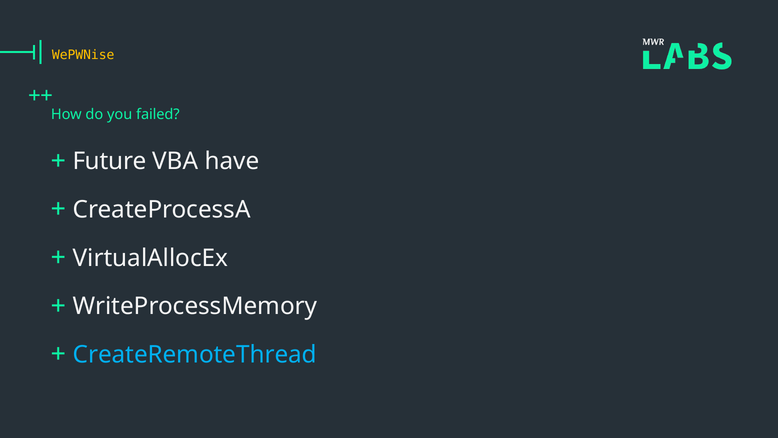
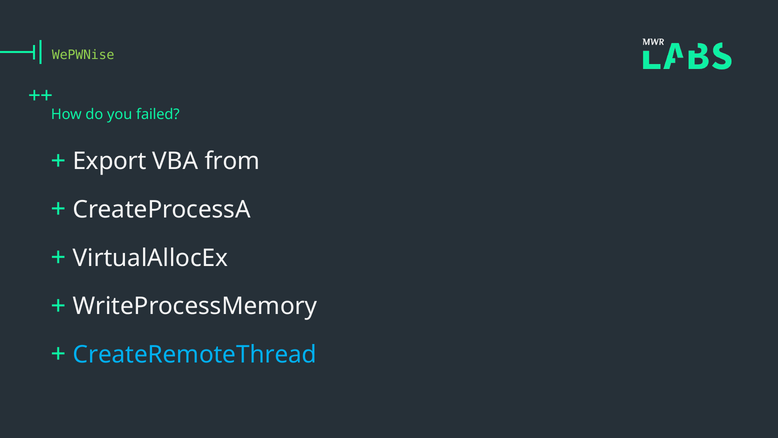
WePWNise colour: yellow -> light green
Future: Future -> Export
have: have -> from
